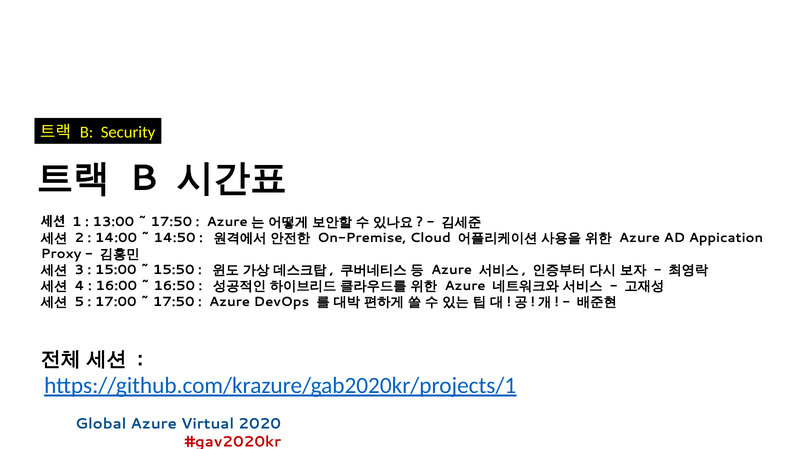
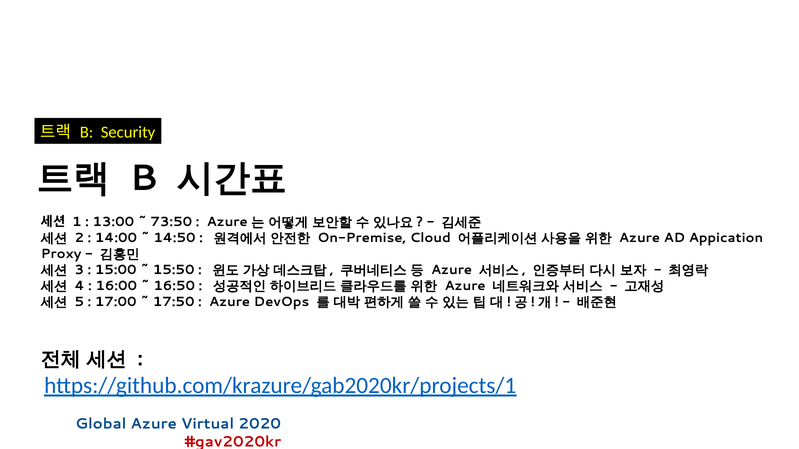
17:50 at (171, 222): 17:50 -> 73:50
